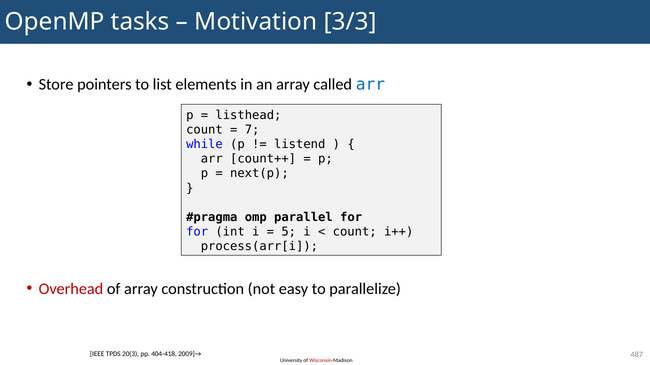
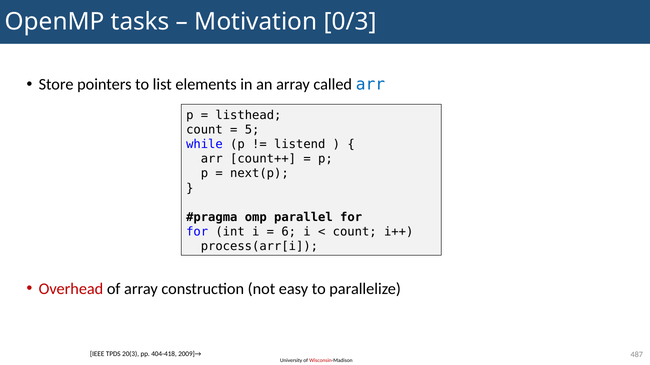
3/3: 3/3 -> 0/3
7: 7 -> 5
5: 5 -> 6
